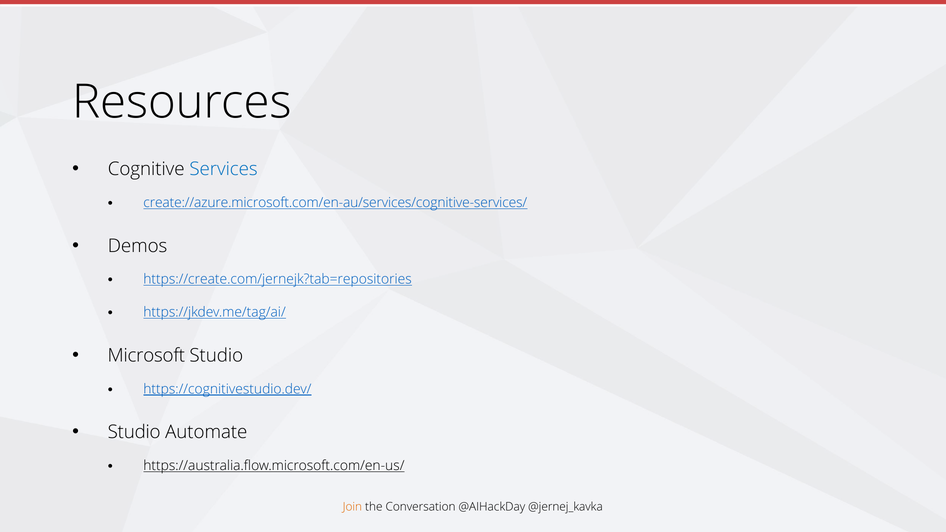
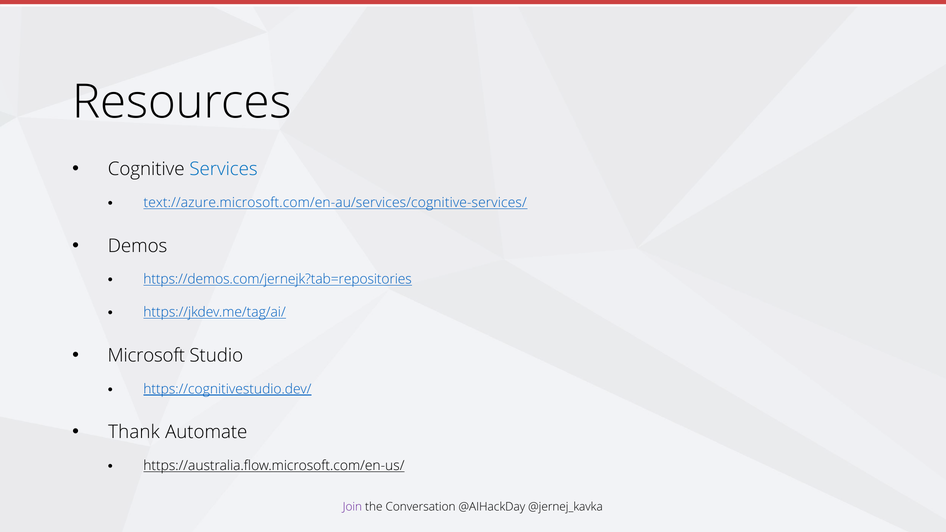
create://azure.microsoft.com/en-au/services/cognitive-services/: create://azure.microsoft.com/en-au/services/cognitive-services/ -> text://azure.microsoft.com/en-au/services/cognitive-services/
https://create.com/jernejk?tab=repositories: https://create.com/jernejk?tab=repositories -> https://demos.com/jernejk?tab=repositories
Studio at (134, 432): Studio -> Thank
Join colour: orange -> purple
